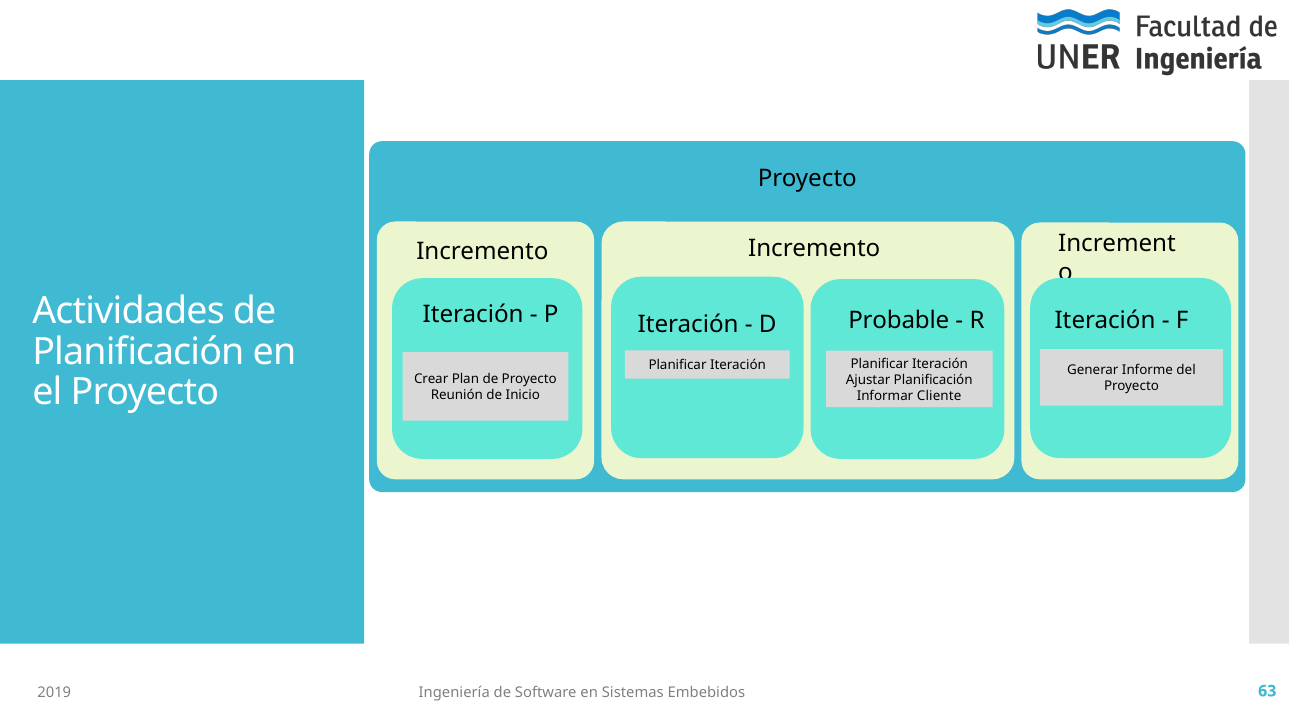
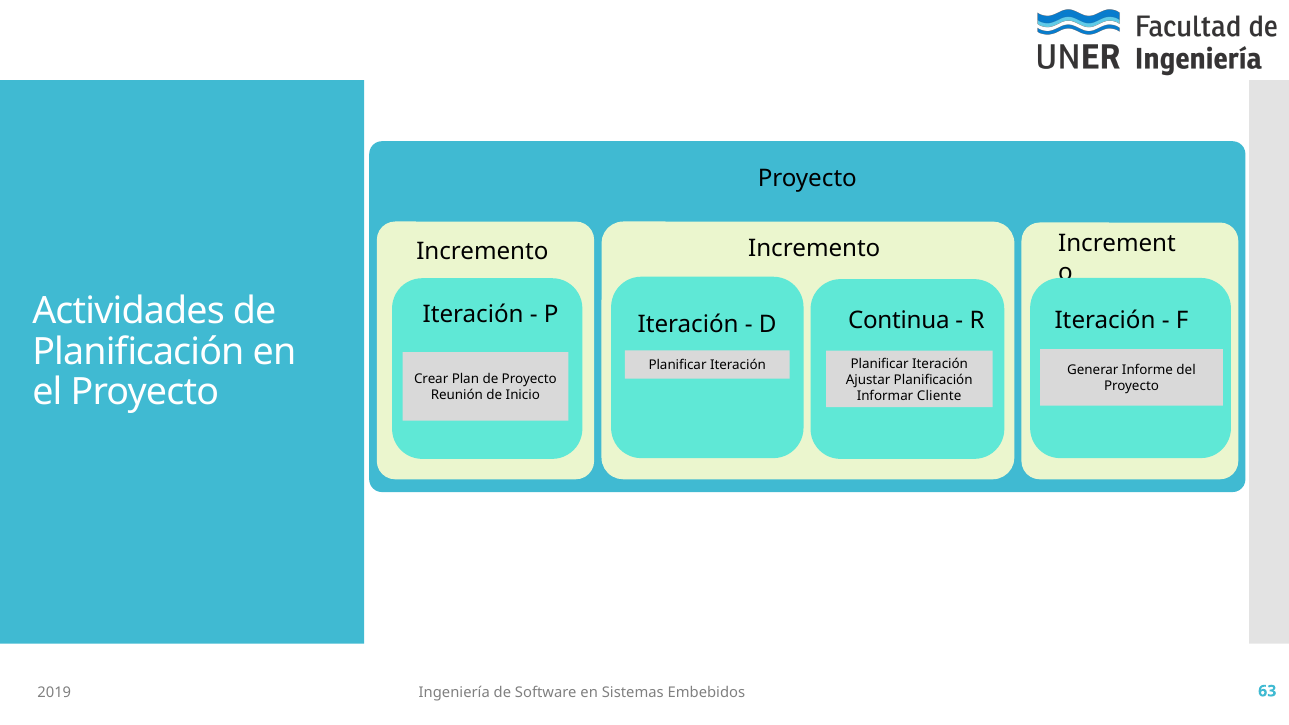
Probable: Probable -> Continua
